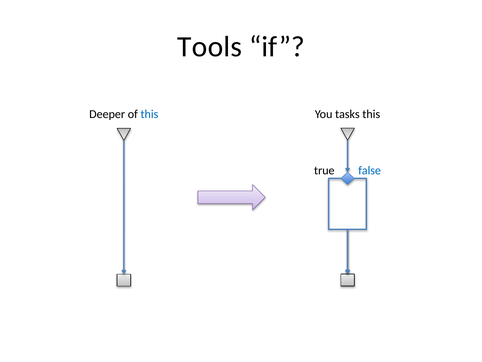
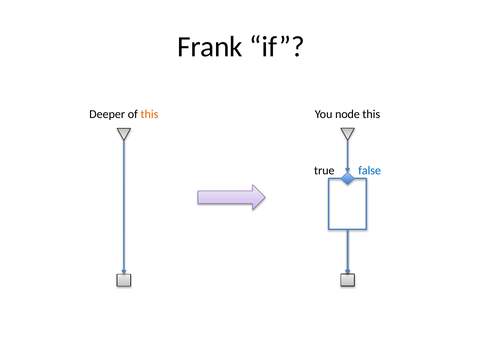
Tools: Tools -> Frank
this at (149, 114) colour: blue -> orange
tasks: tasks -> node
